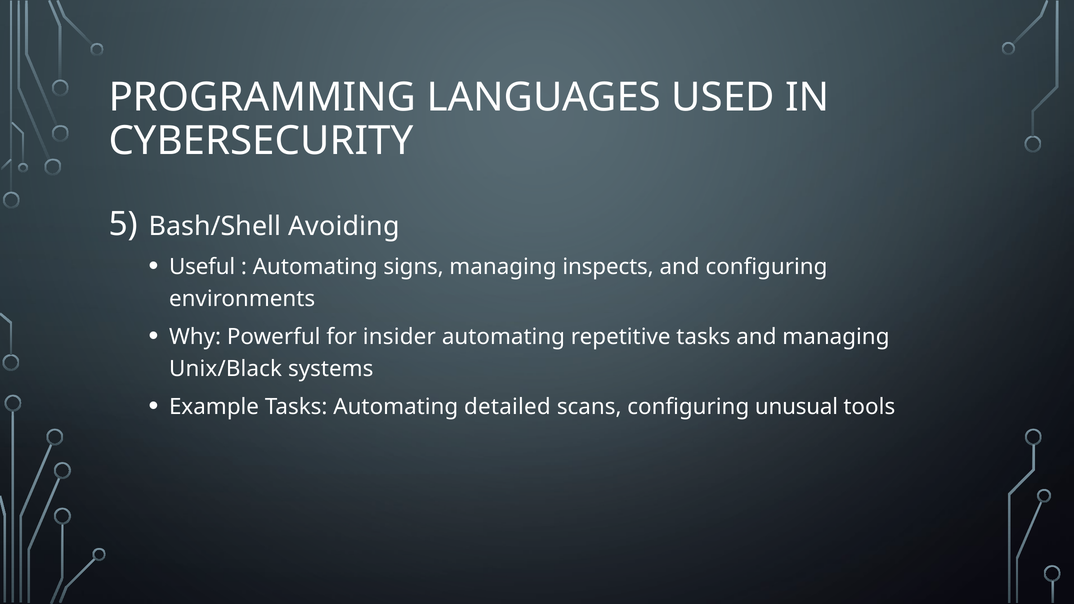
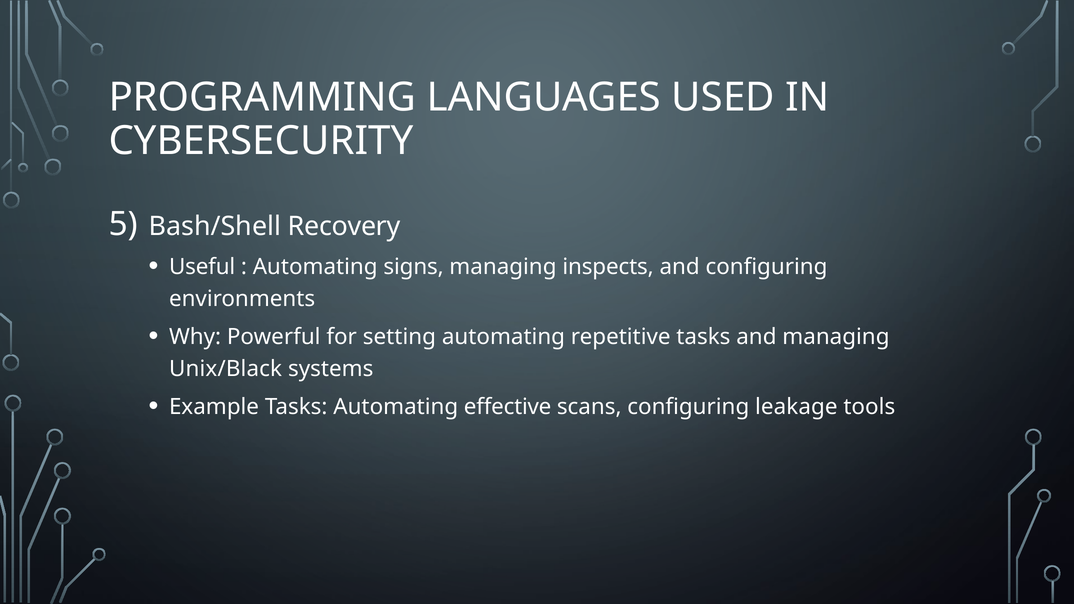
Avoiding: Avoiding -> Recovery
insider: insider -> setting
detailed: detailed -> effective
unusual: unusual -> leakage
